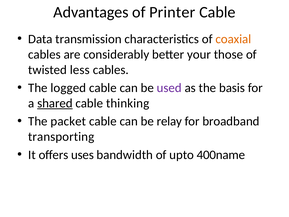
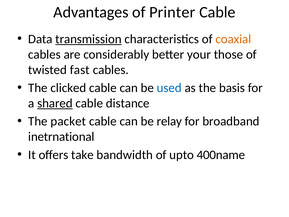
transmission underline: none -> present
less: less -> fast
logged: logged -> clicked
used colour: purple -> blue
thinking: thinking -> distance
transporting: transporting -> inetrnational
uses: uses -> take
